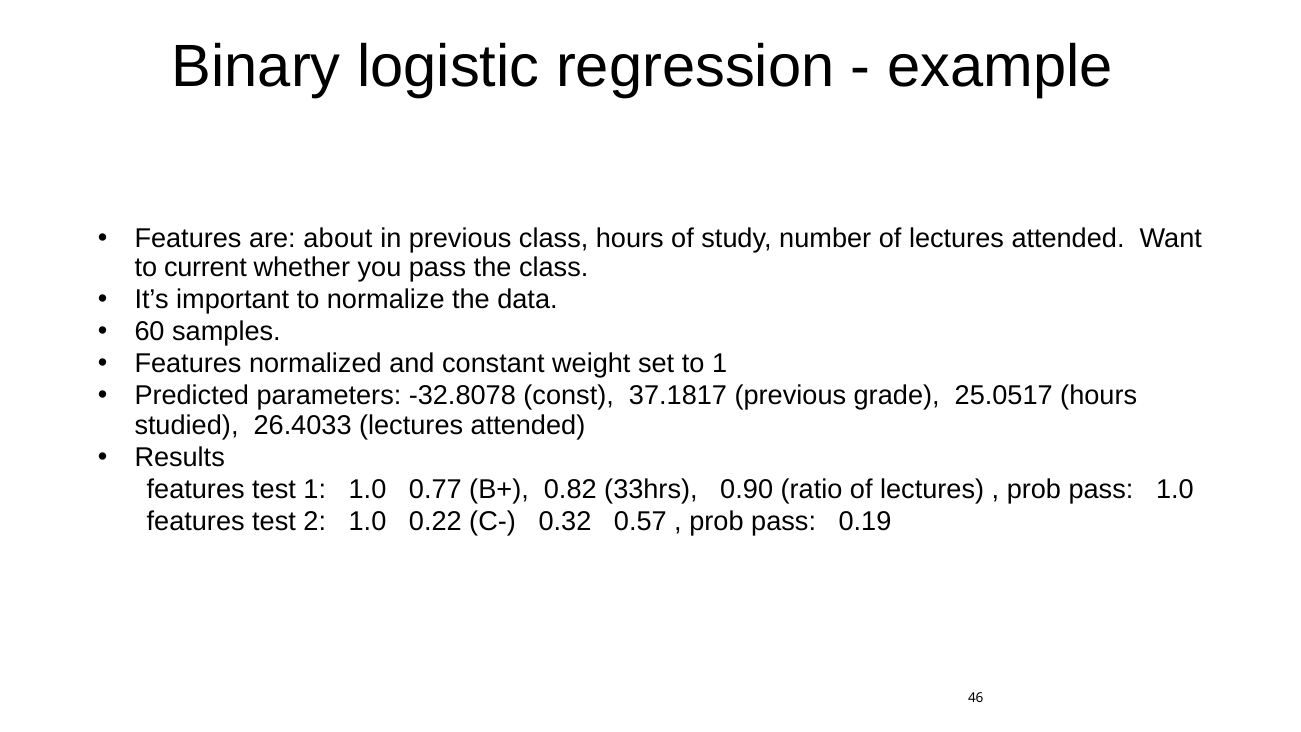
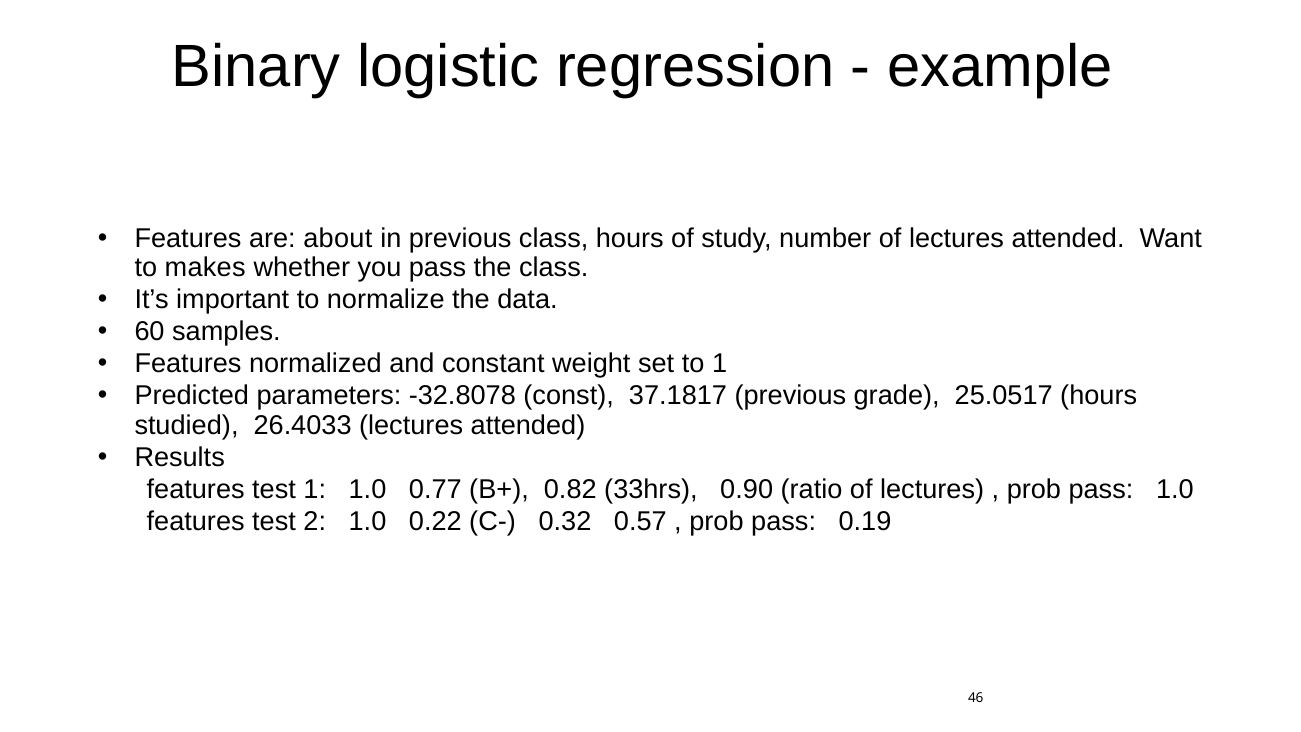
current: current -> makes
